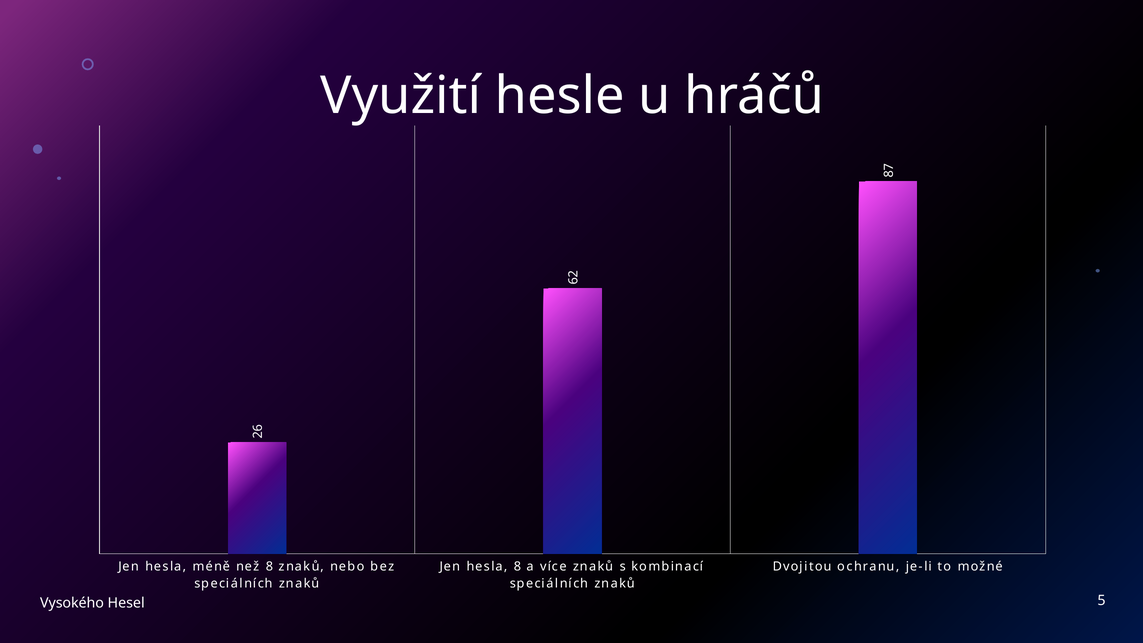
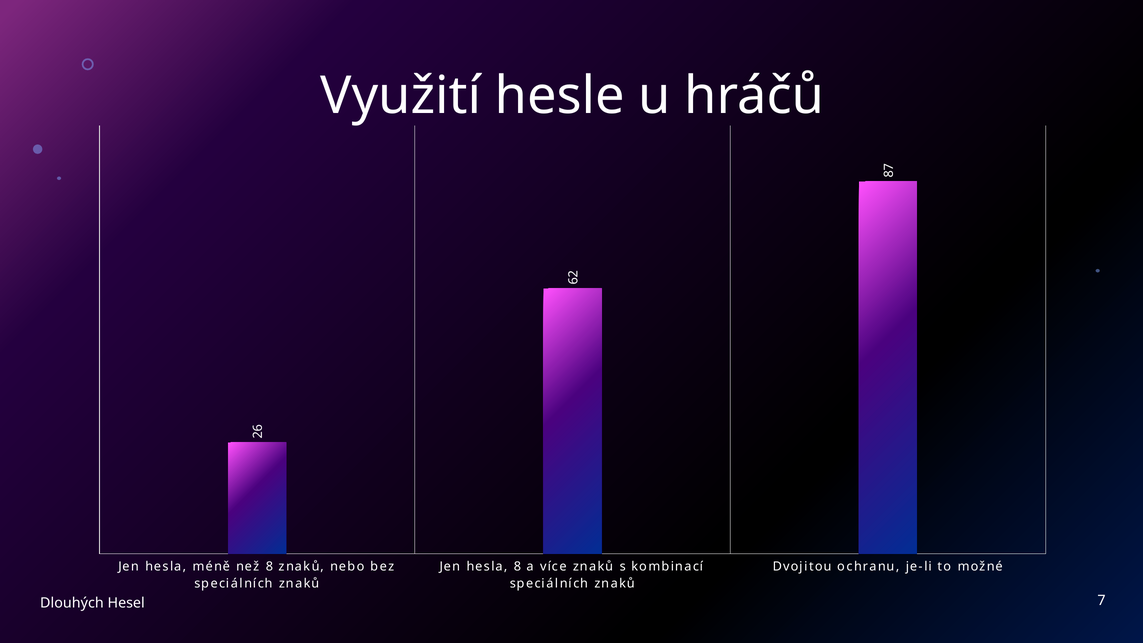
Vysokého: Vysokého -> Dlouhých
Hesel 5: 5 -> 7
